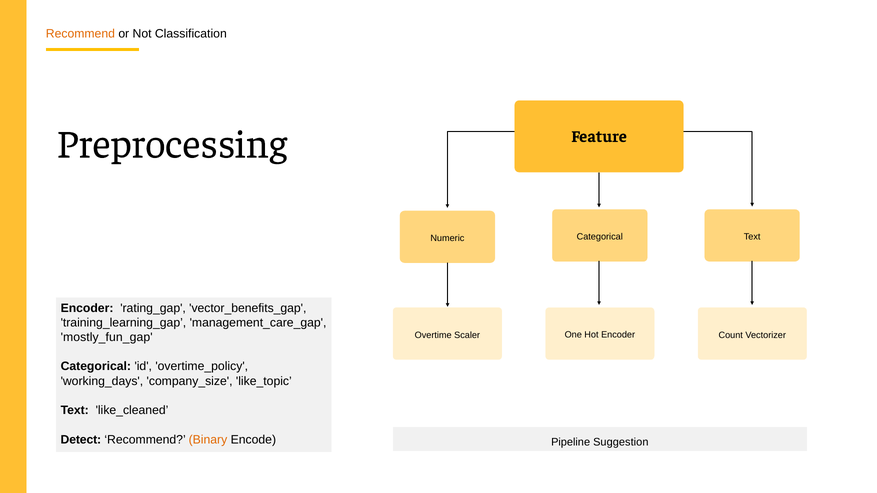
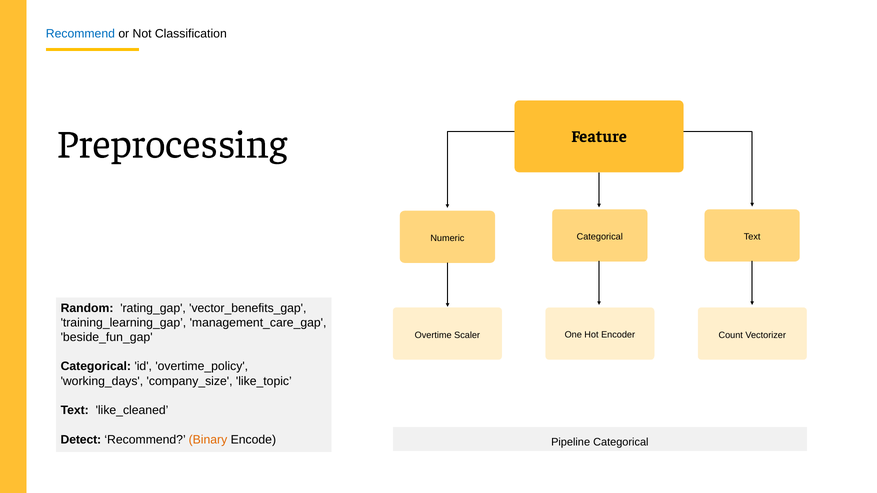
Recommend at (80, 34) colour: orange -> blue
Encoder at (87, 308): Encoder -> Random
mostly_fun_gap: mostly_fun_gap -> beside_fun_gap
Pipeline Suggestion: Suggestion -> Categorical
